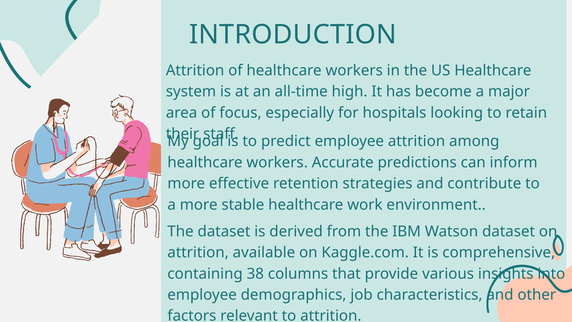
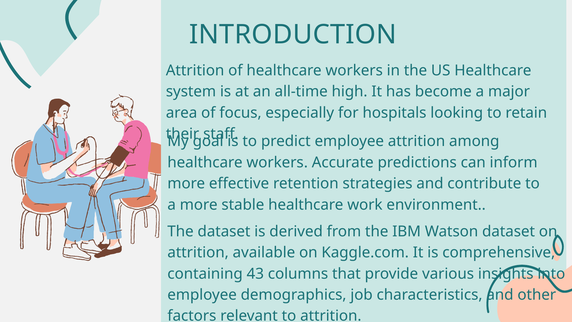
38: 38 -> 43
